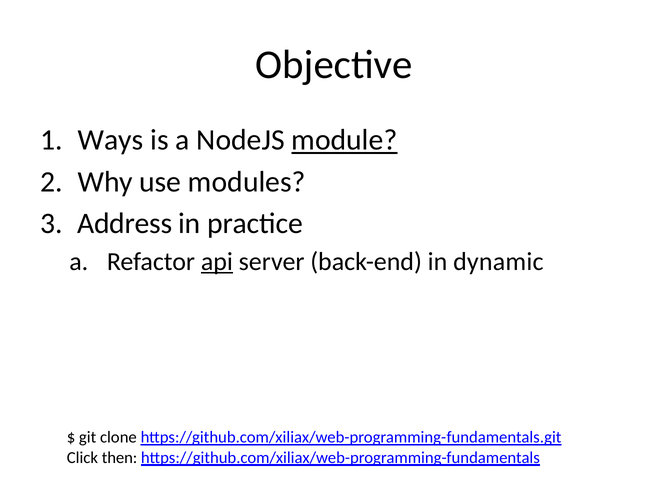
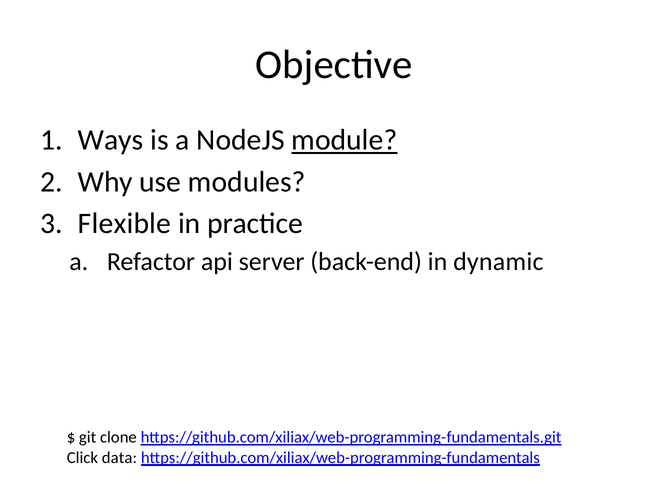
Address: Address -> Flexible
api underline: present -> none
then: then -> data
